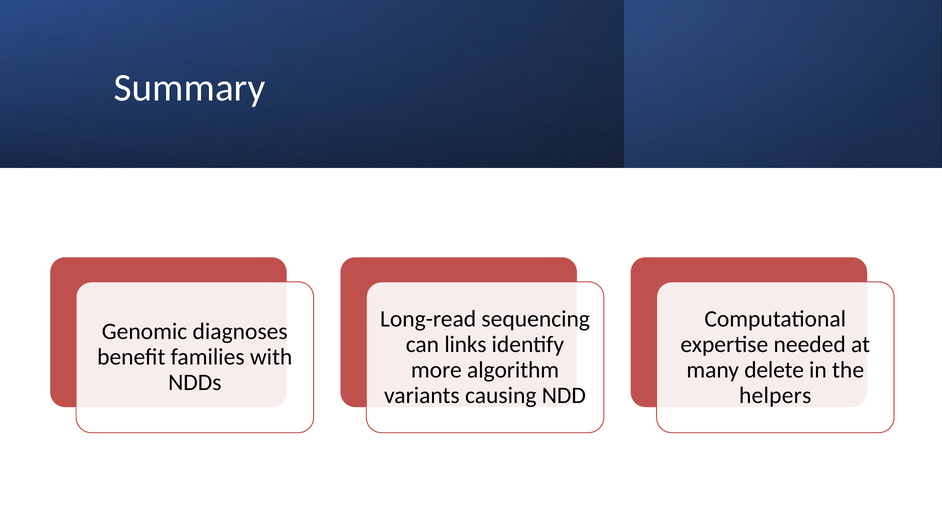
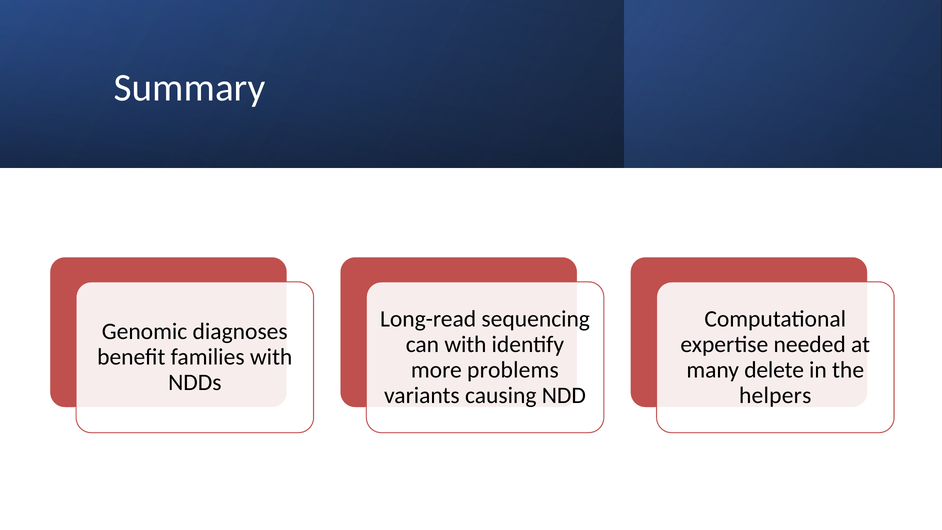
can links: links -> with
algorithm: algorithm -> problems
